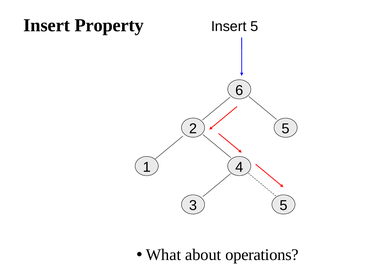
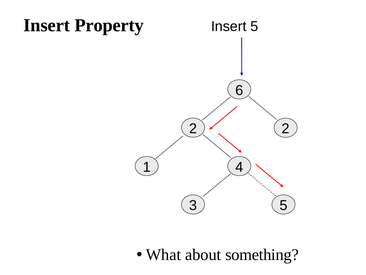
2 5: 5 -> 2
operations: operations -> something
